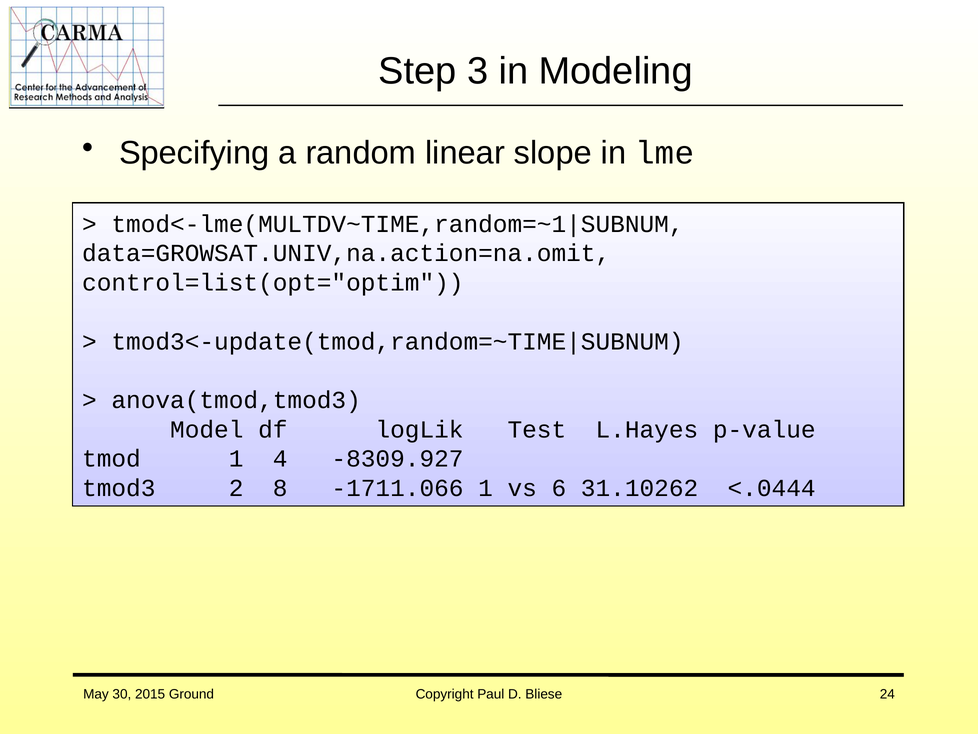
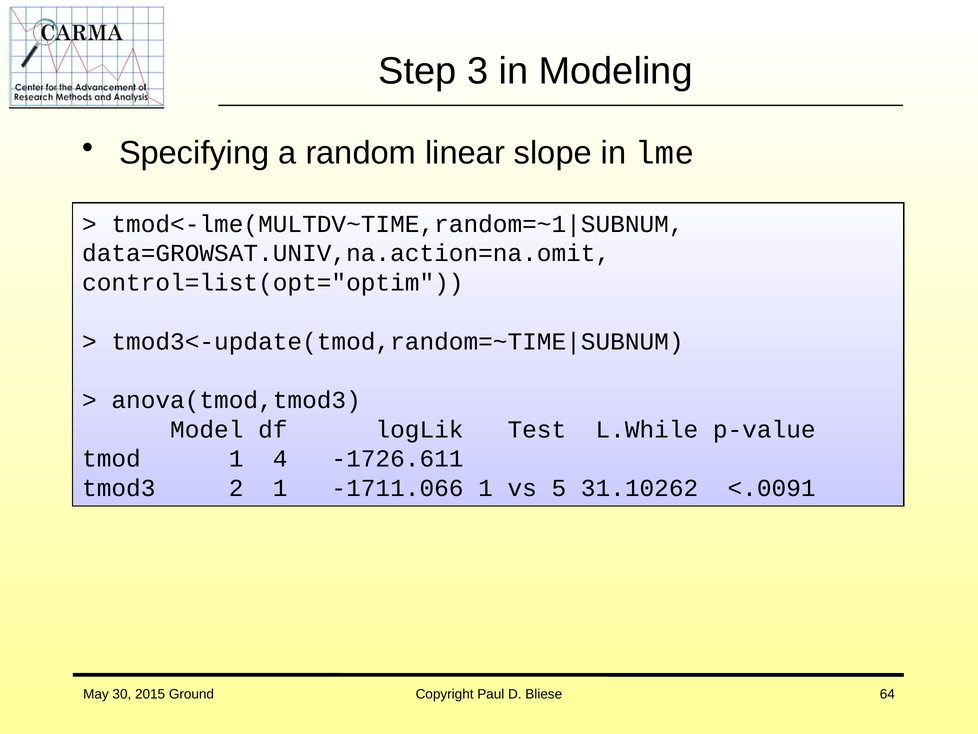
L.Hayes: L.Hayes -> L.While
-8309.927: -8309.927 -> -1726.611
2 8: 8 -> 1
6: 6 -> 5
<.0444: <.0444 -> <.0091
24: 24 -> 64
